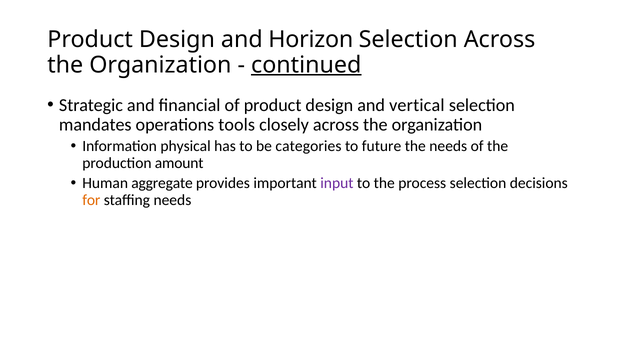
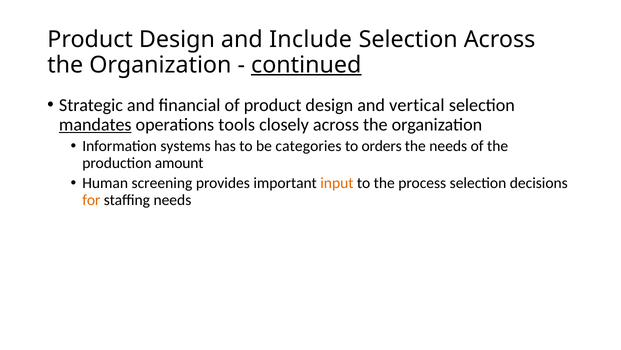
Horizon: Horizon -> Include
mandates underline: none -> present
physical: physical -> systems
future: future -> orders
aggregate: aggregate -> screening
input colour: purple -> orange
